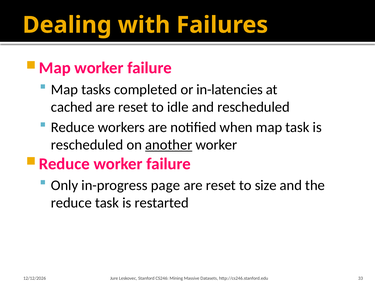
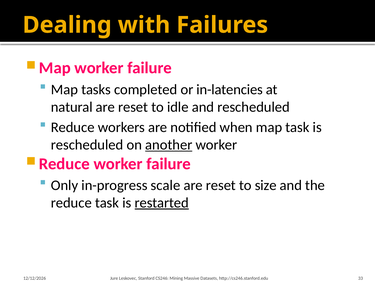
cached: cached -> natural
page: page -> scale
restarted underline: none -> present
